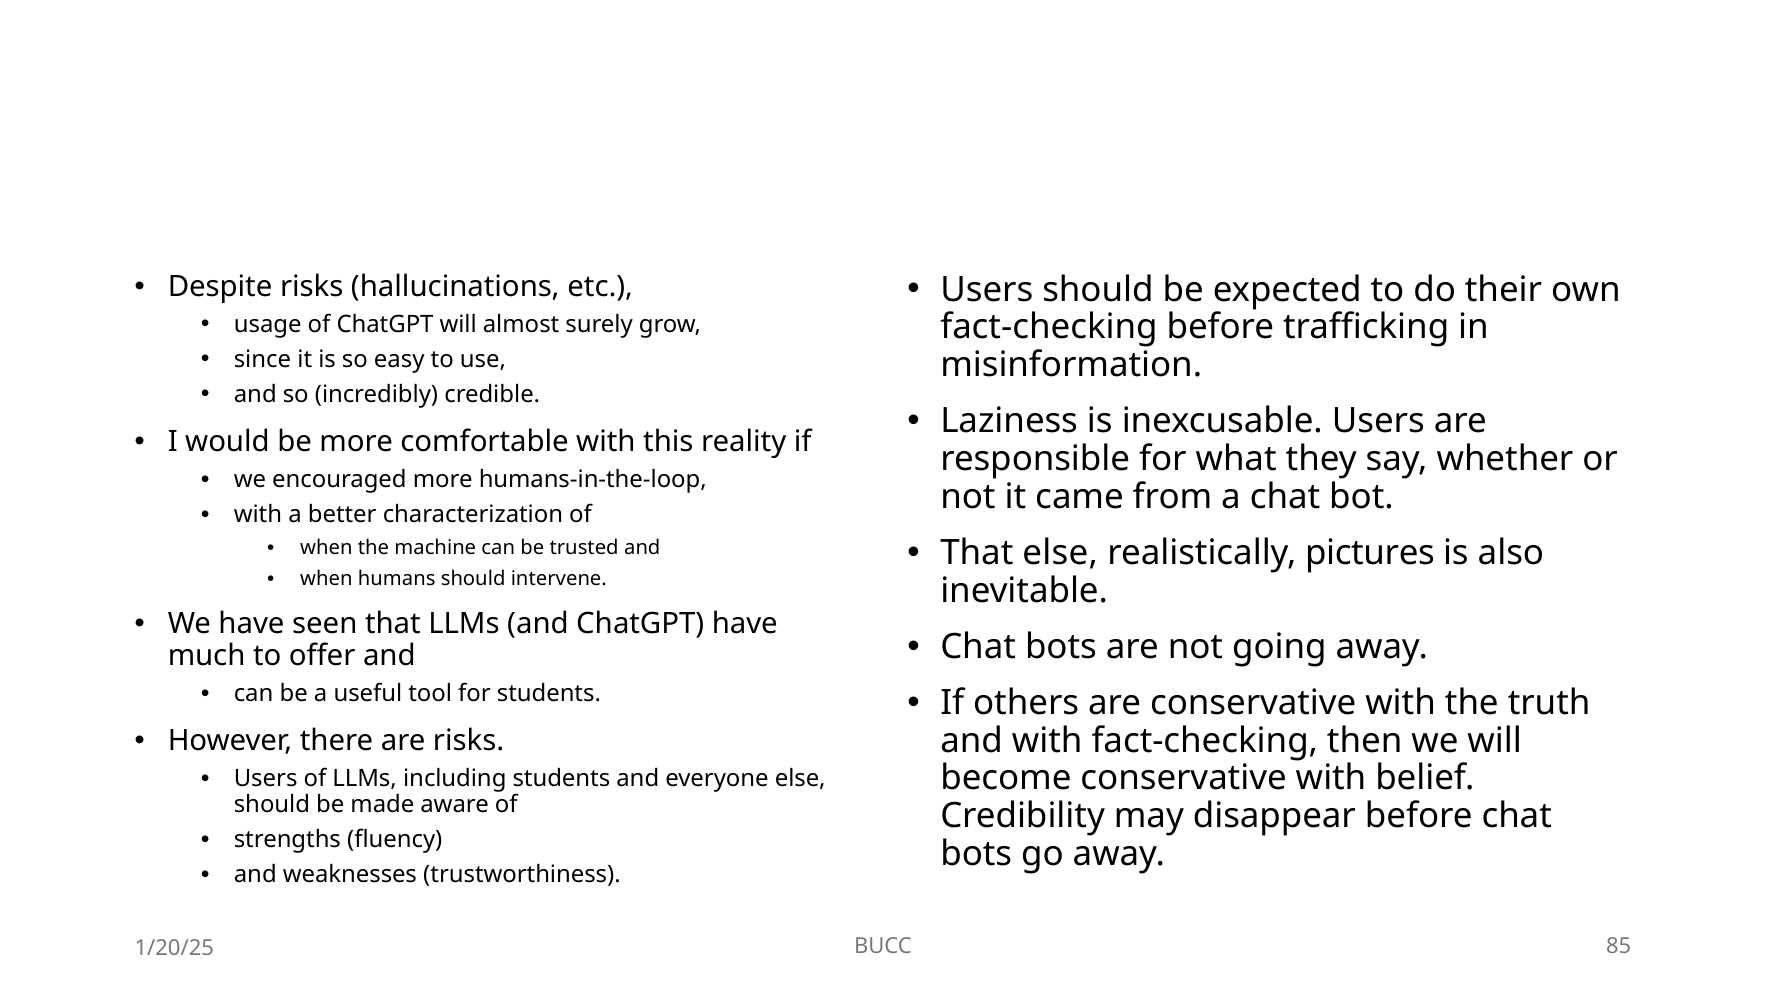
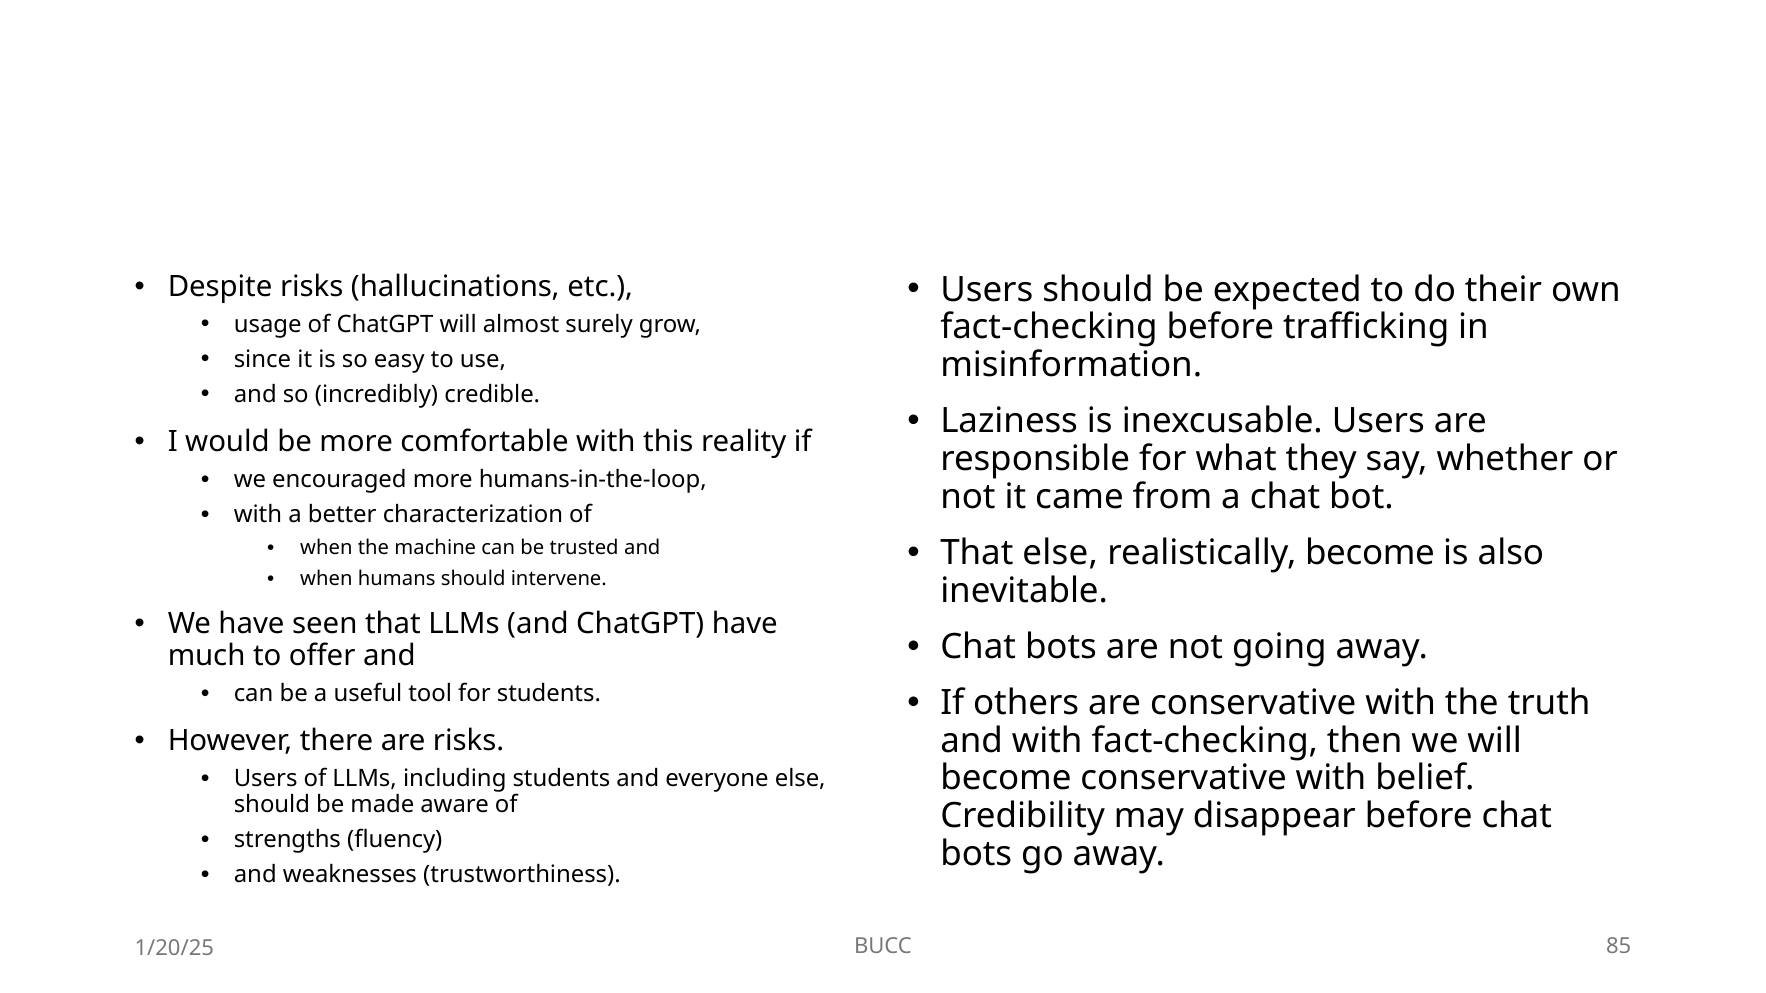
realistically pictures: pictures -> become
